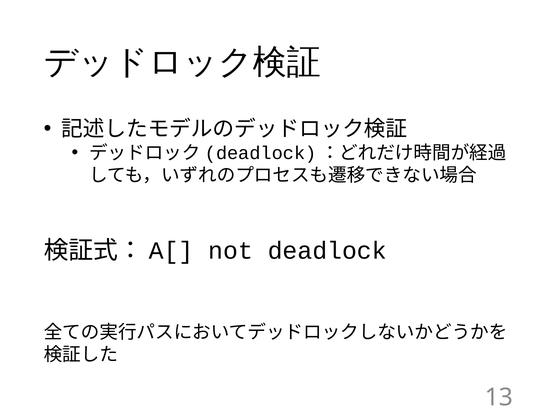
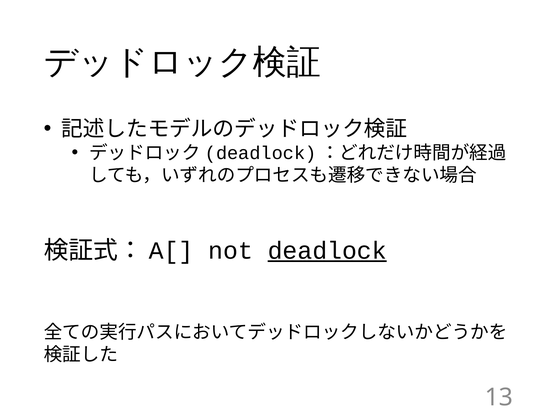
deadlock underline: none -> present
